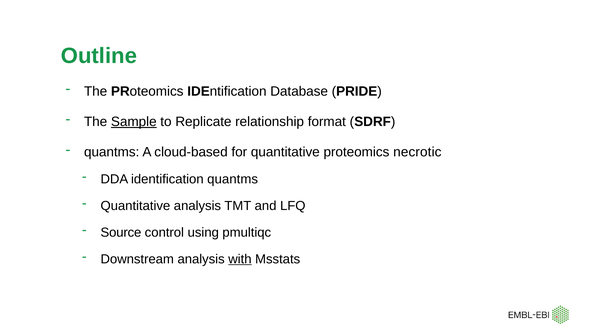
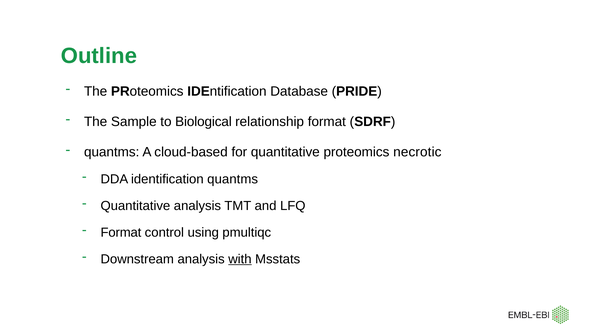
Sample underline: present -> none
Replicate: Replicate -> Biological
Source at (121, 232): Source -> Format
